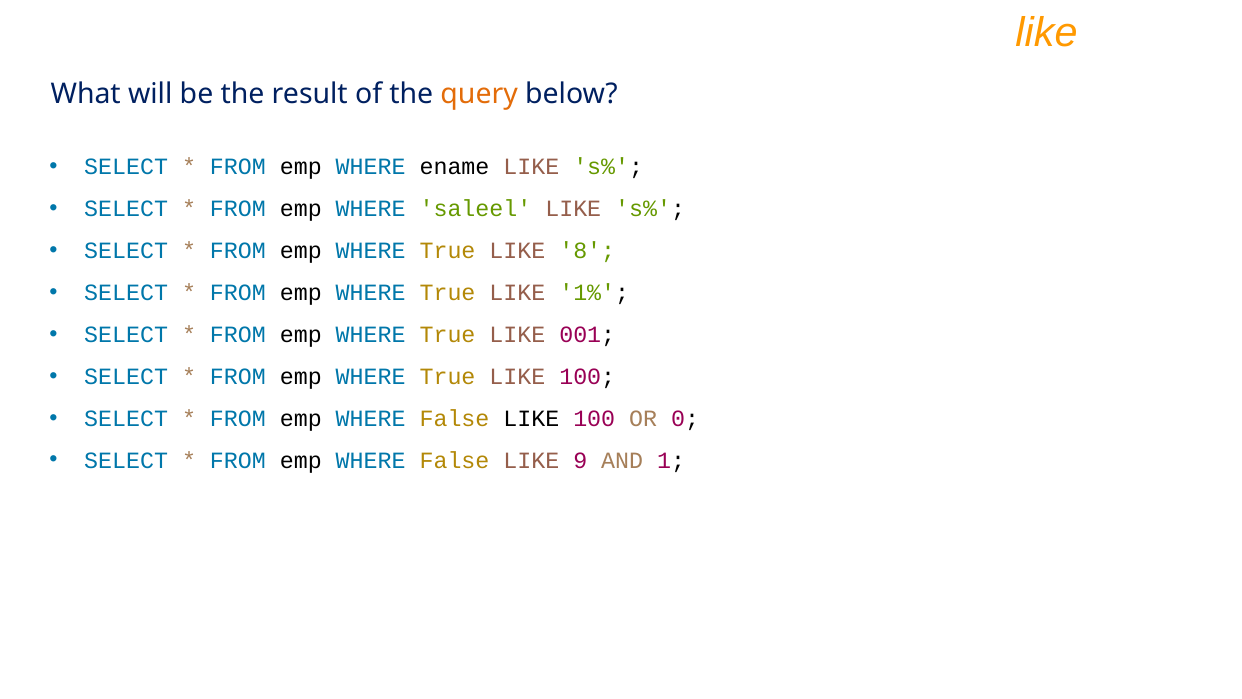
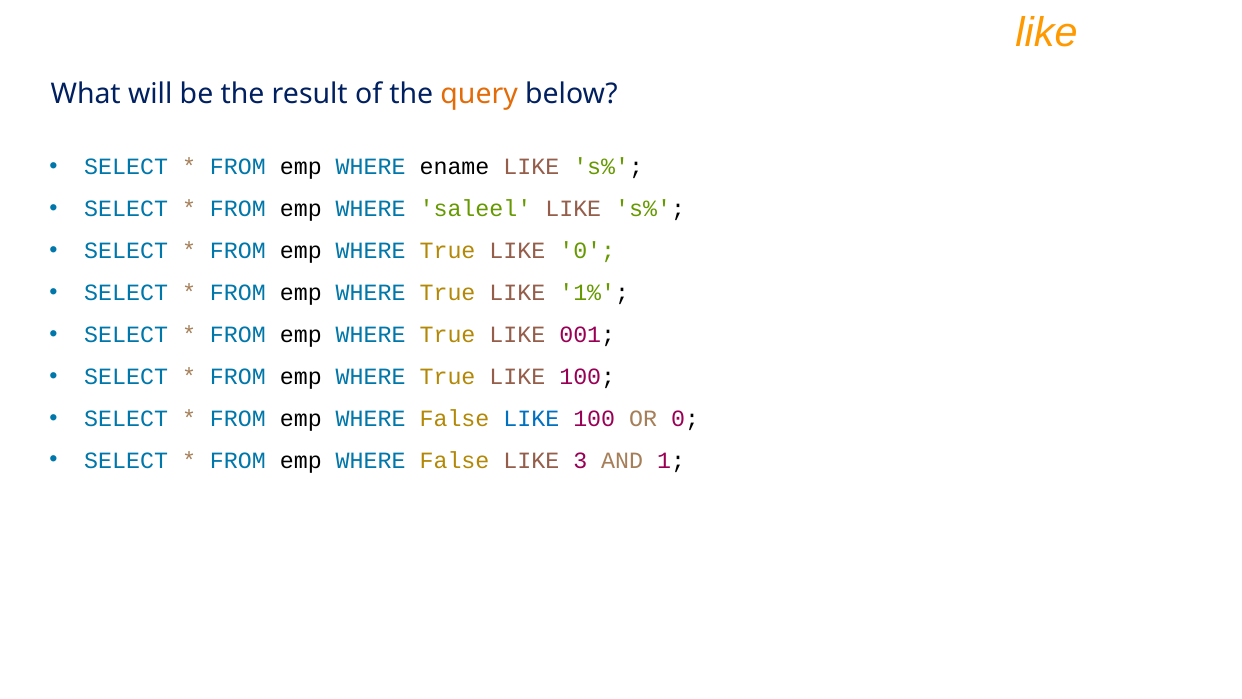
LIKE 8: 8 -> 0
LIKE at (531, 418) colour: black -> blue
9: 9 -> 3
